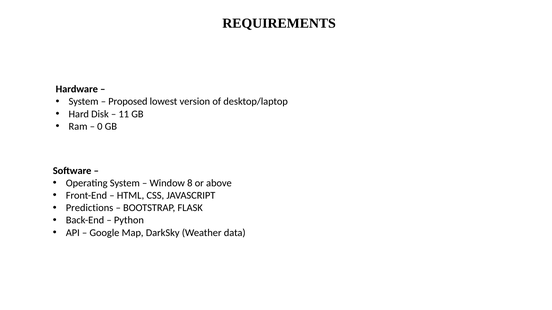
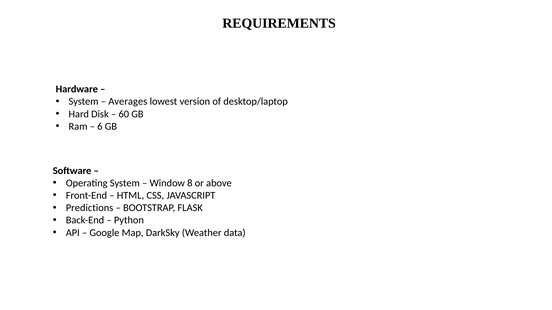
Proposed: Proposed -> Averages
11: 11 -> 60
0: 0 -> 6
